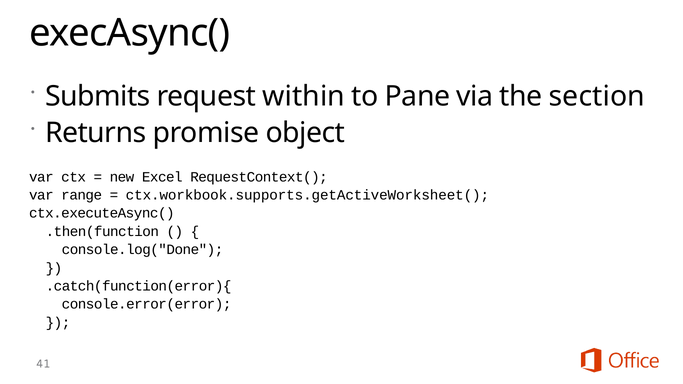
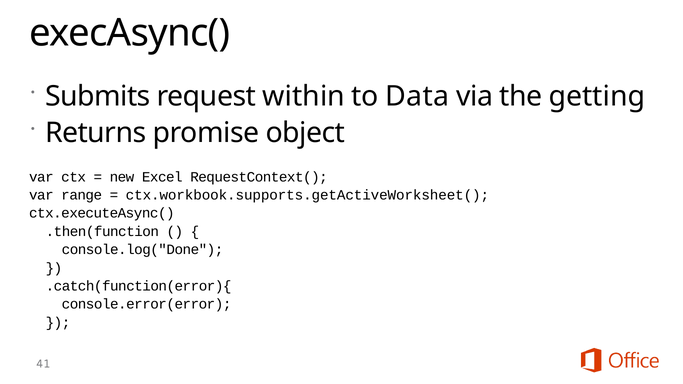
Pane: Pane -> Data
section: section -> getting
